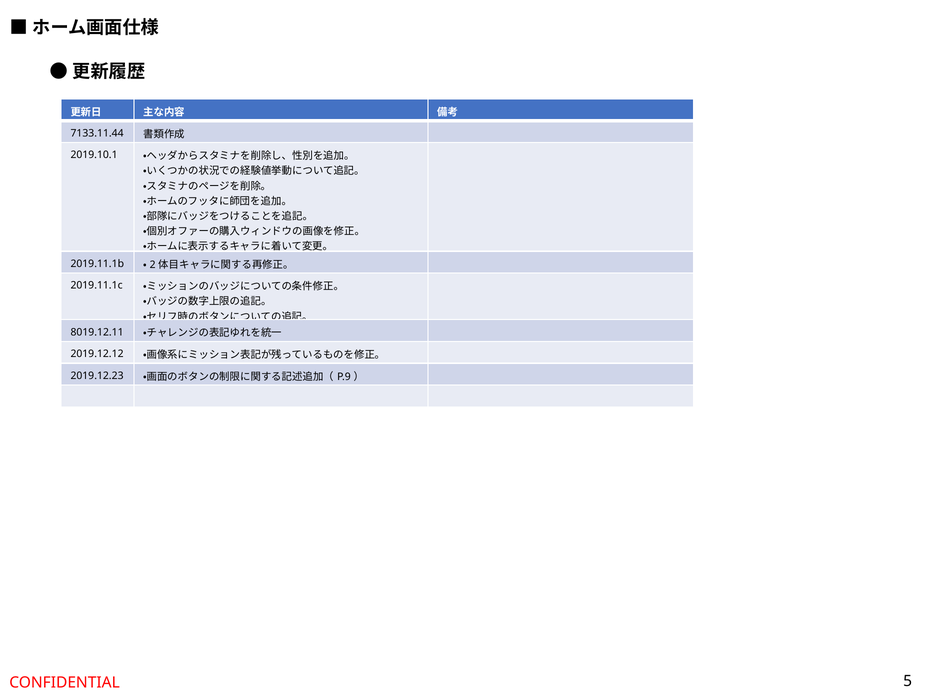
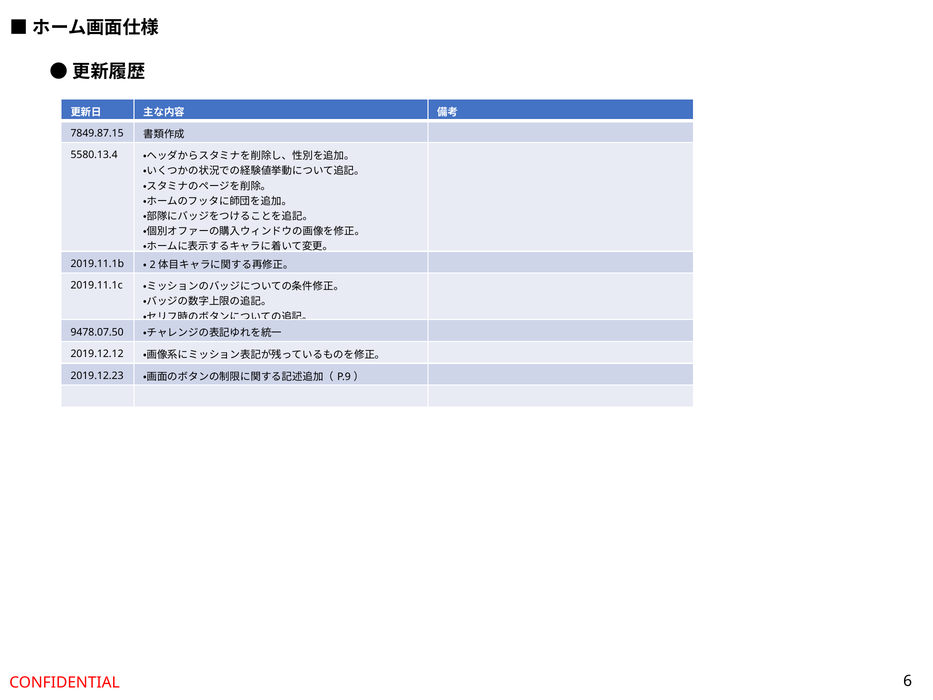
7133.11.44: 7133.11.44 -> 7849.87.15
2019.10.1: 2019.10.1 -> 5580.13.4
8019.12.11: 8019.12.11 -> 9478.07.50
5: 5 -> 6
